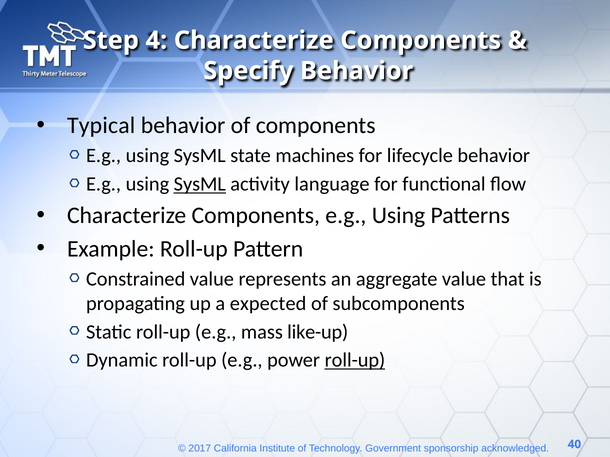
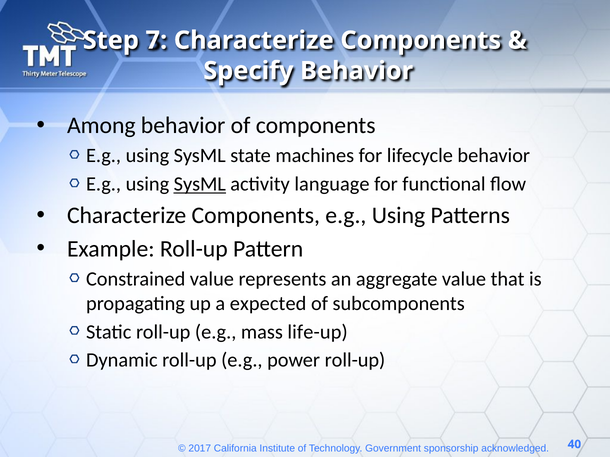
4: 4 -> 7
Typical: Typical -> Among
like-up: like-up -> life-up
roll-up at (355, 361) underline: present -> none
